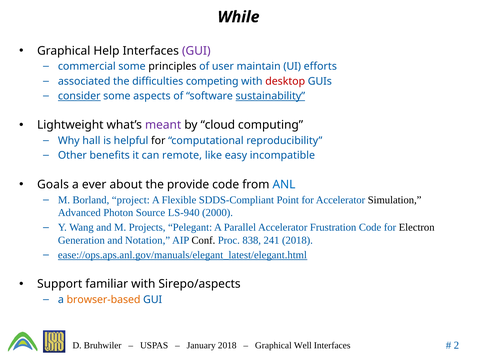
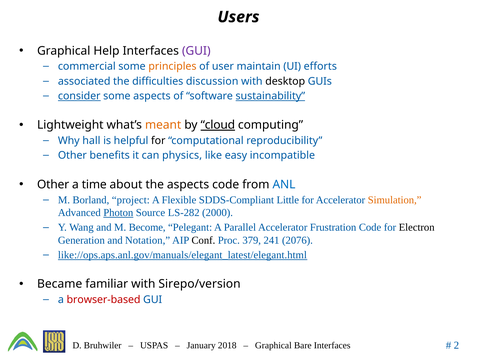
While: While -> Users
principles colour: black -> orange
competing: competing -> discussion
desktop colour: red -> black
meant colour: purple -> orange
cloud underline: none -> present
remote: remote -> physics
Goals at (53, 184): Goals -> Other
ever: ever -> time
the provide: provide -> aspects
Point: Point -> Little
Simulation colour: black -> orange
Photon underline: none -> present
LS-940: LS-940 -> LS-282
Projects: Projects -> Become
838: 838 -> 379
241 2018: 2018 -> 2076
ease://ops.aps.anl.gov/manuals/elegant_latest/elegant.html: ease://ops.aps.anl.gov/manuals/elegant_latest/elegant.html -> like://ops.aps.anl.gov/manuals/elegant_latest/elegant.html
Support: Support -> Became
Sirepo/aspects: Sirepo/aspects -> Sirepo/version
browser-based colour: orange -> red
Well: Well -> Bare
